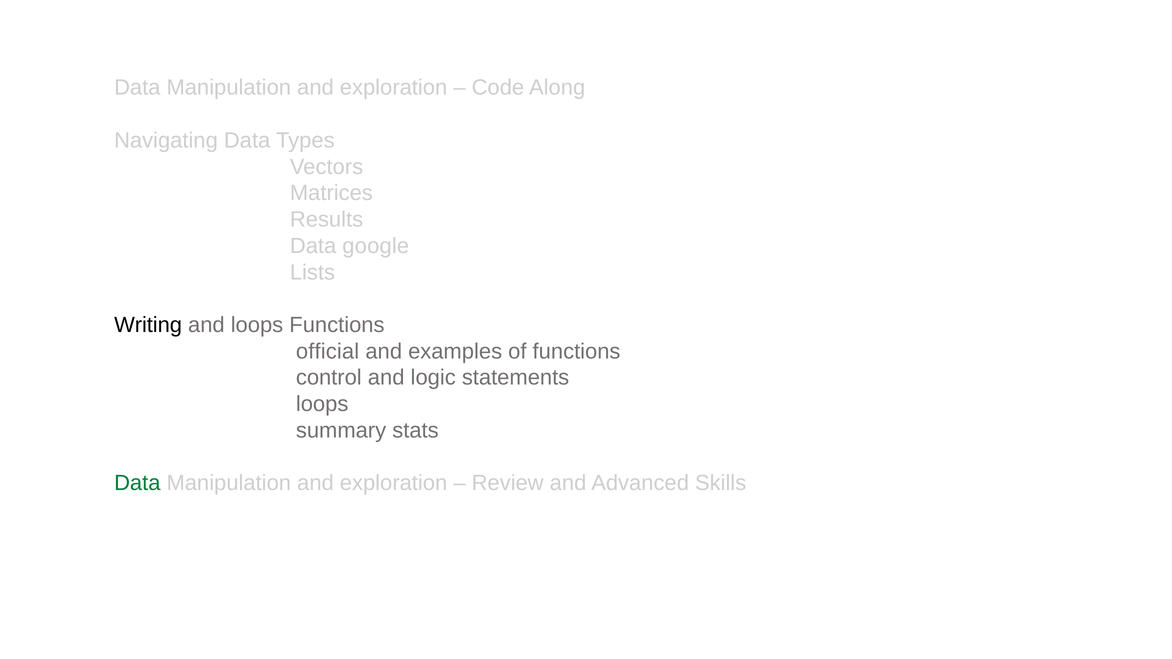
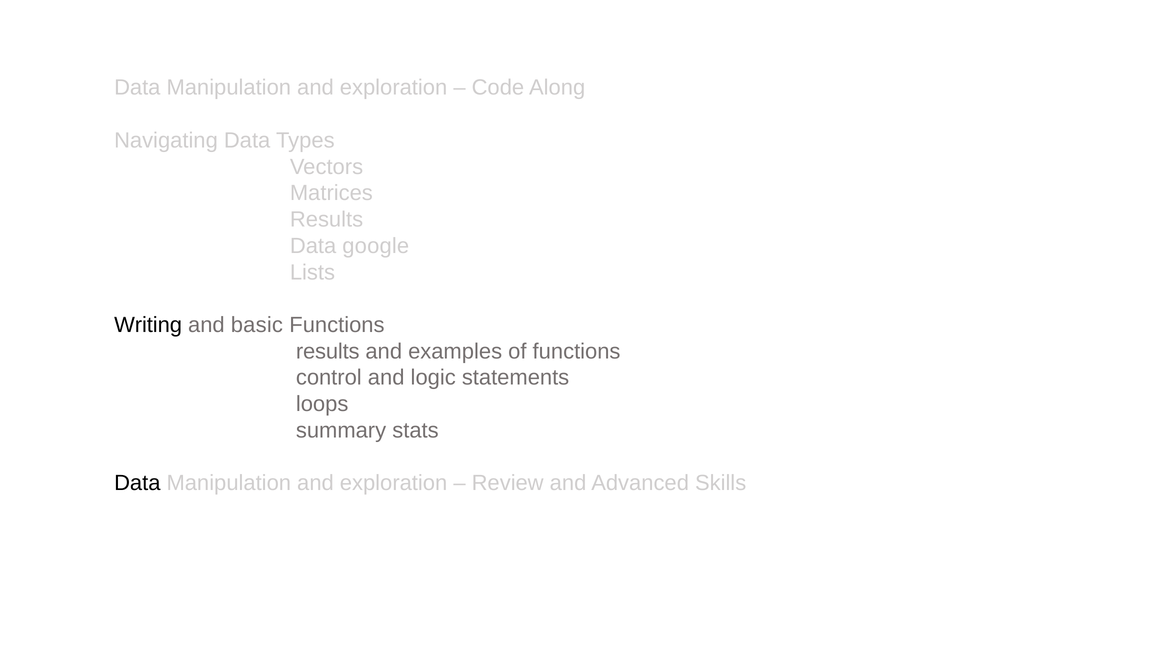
and loops: loops -> basic
official at (328, 351): official -> results
Data at (137, 483) colour: green -> black
